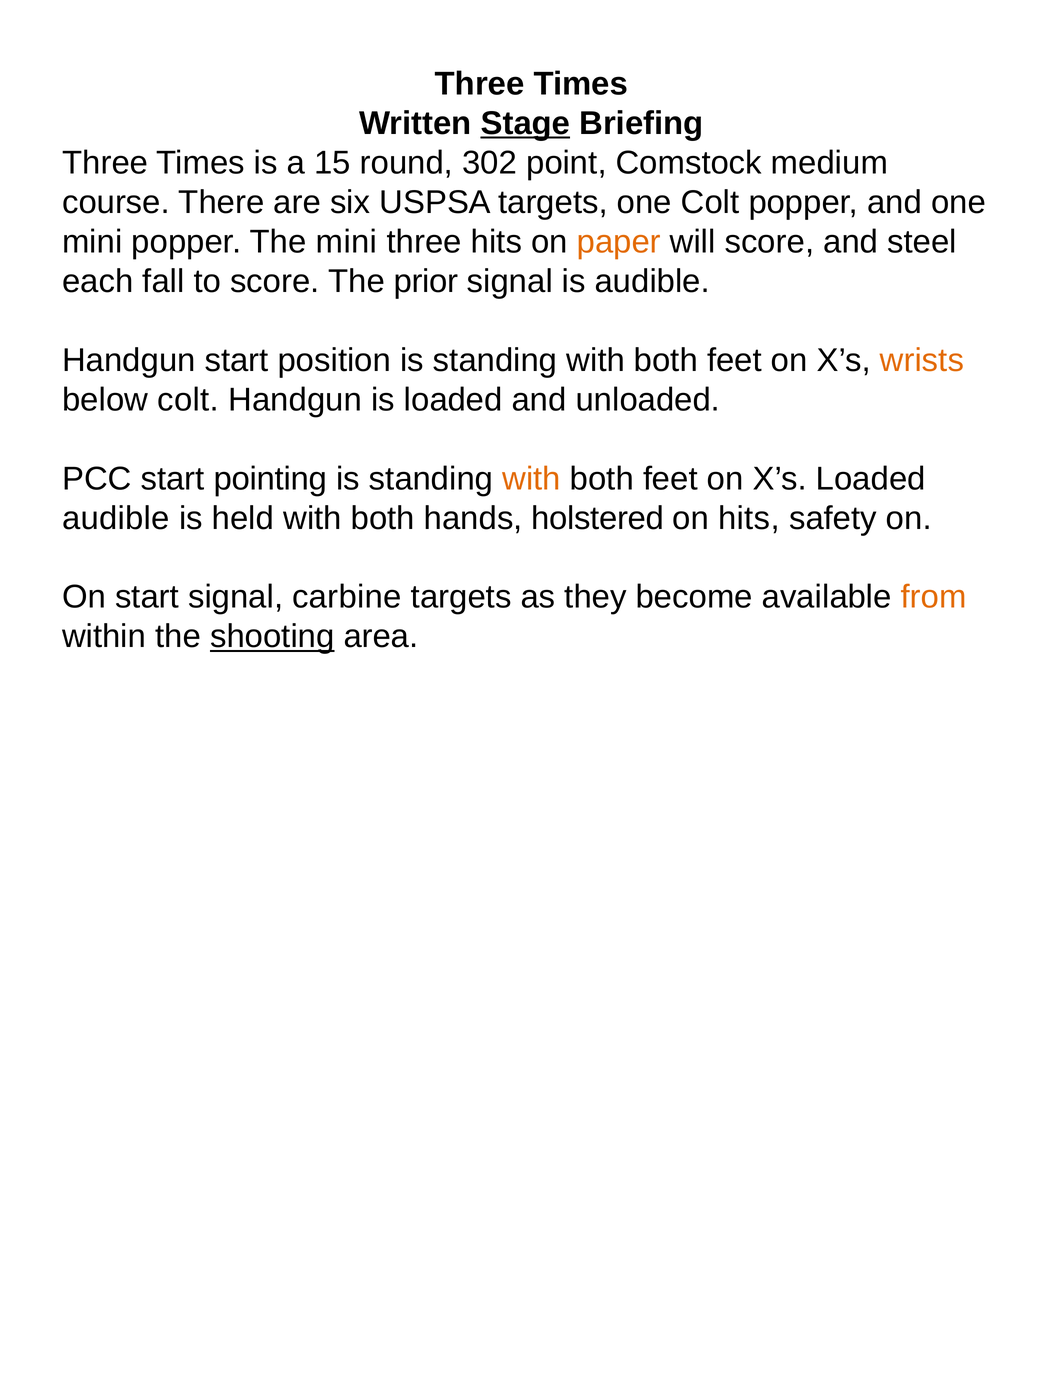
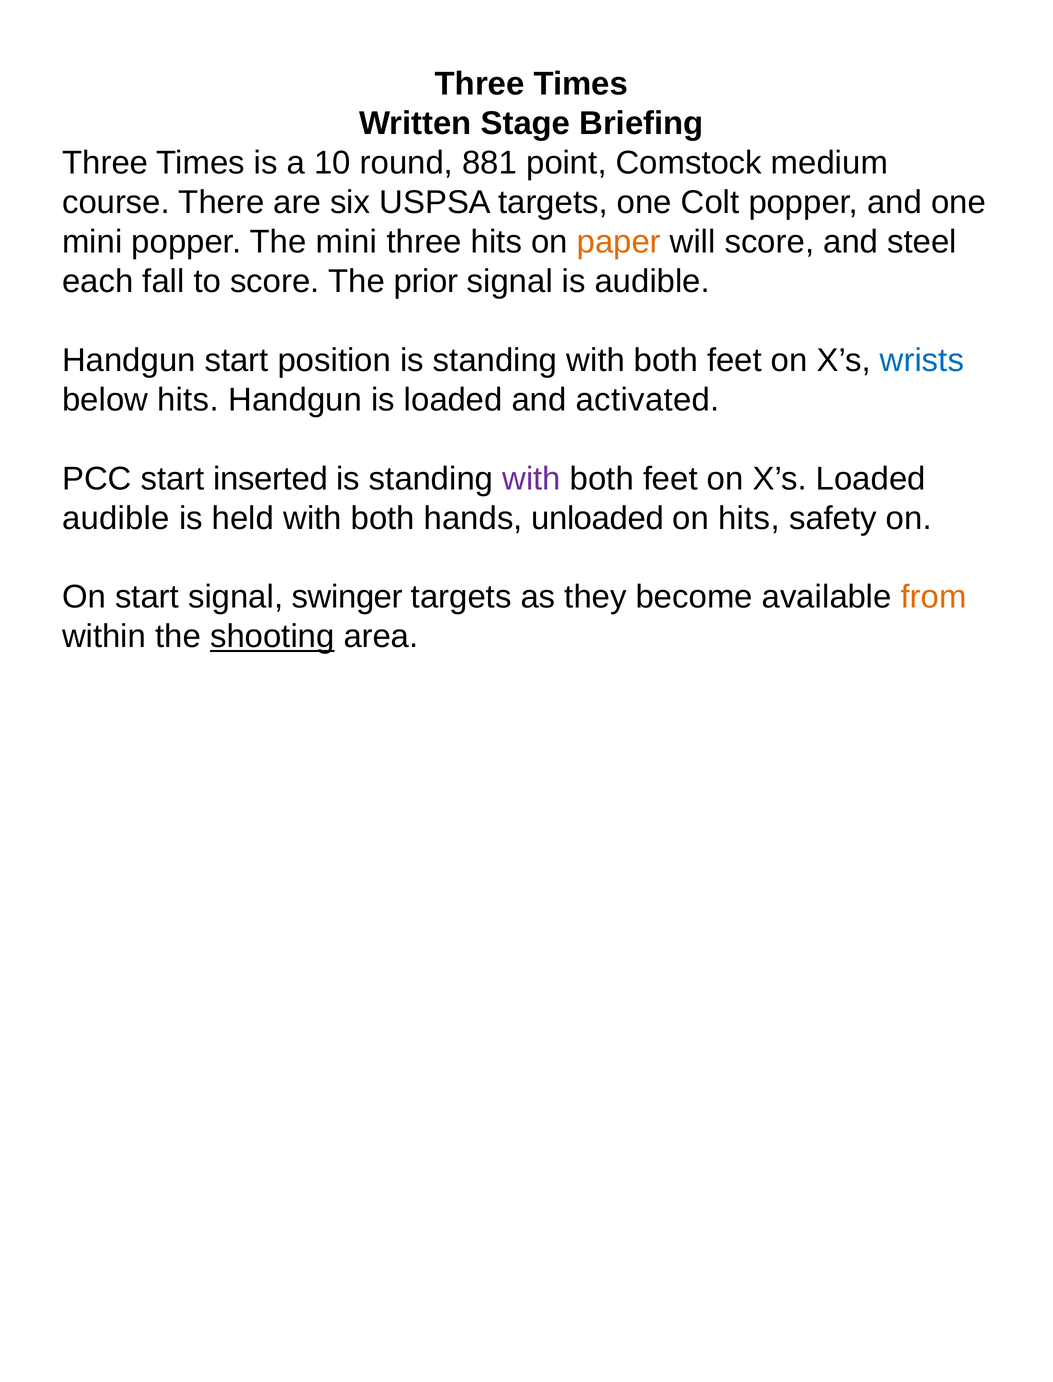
Stage underline: present -> none
15: 15 -> 10
302: 302 -> 881
wrists colour: orange -> blue
below colt: colt -> hits
unloaded: unloaded -> activated
pointing: pointing -> inserted
with at (532, 479) colour: orange -> purple
holstered: holstered -> unloaded
carbine: carbine -> swinger
